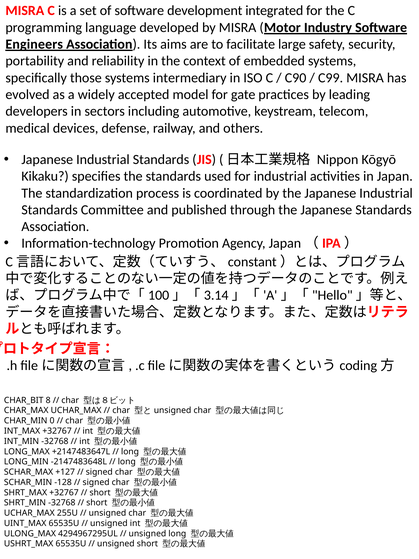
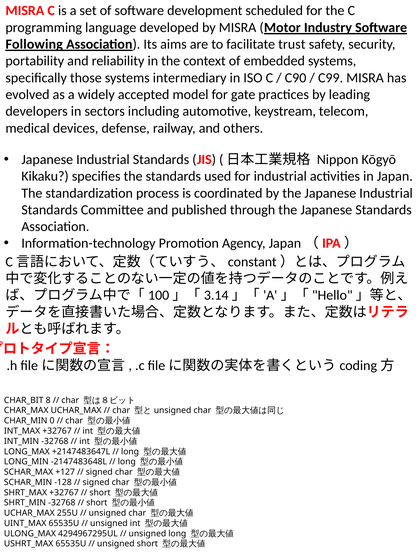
integrated: integrated -> scheduled
Engineers: Engineers -> Following
large: large -> trust
